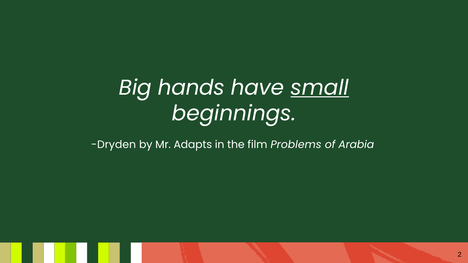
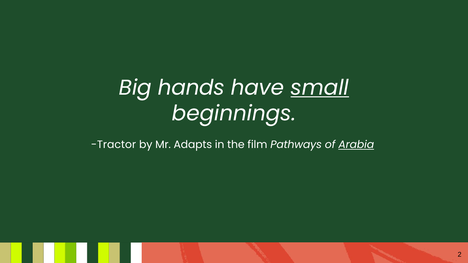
Dryden: Dryden -> Tractor
Problems: Problems -> Pathways
Arabia underline: none -> present
